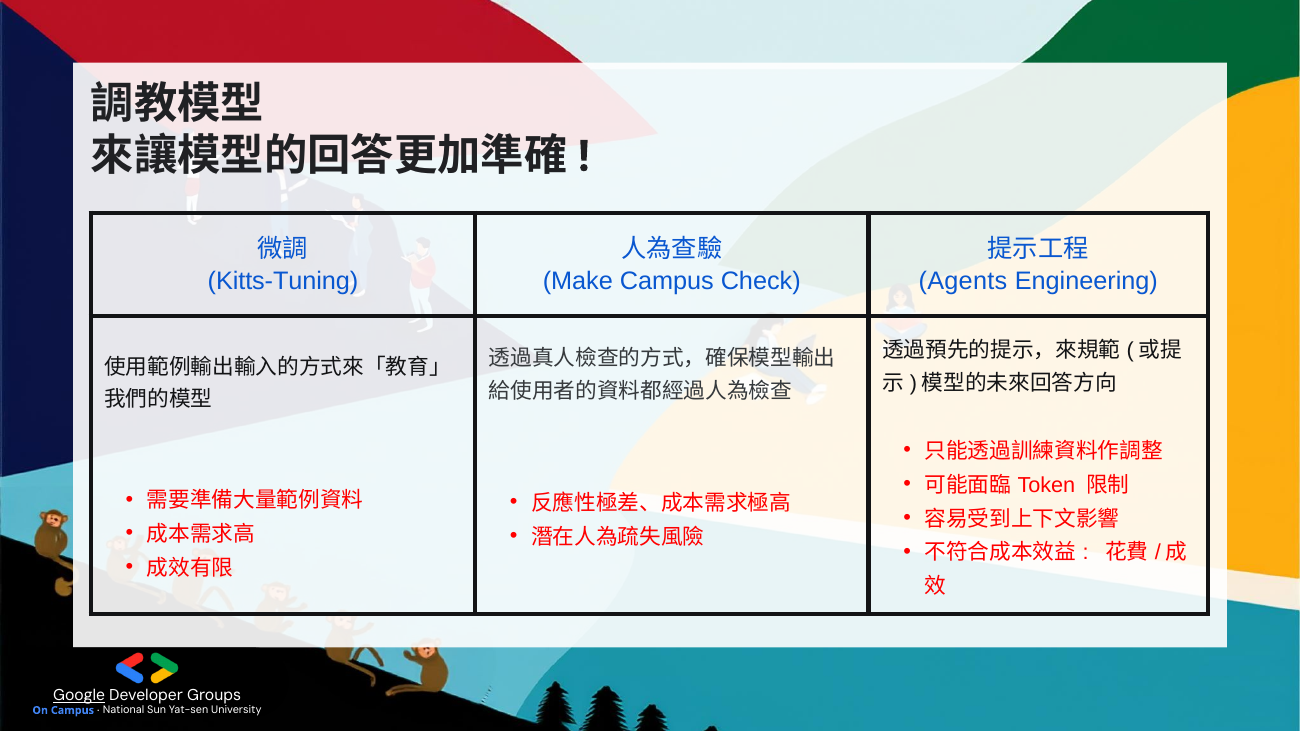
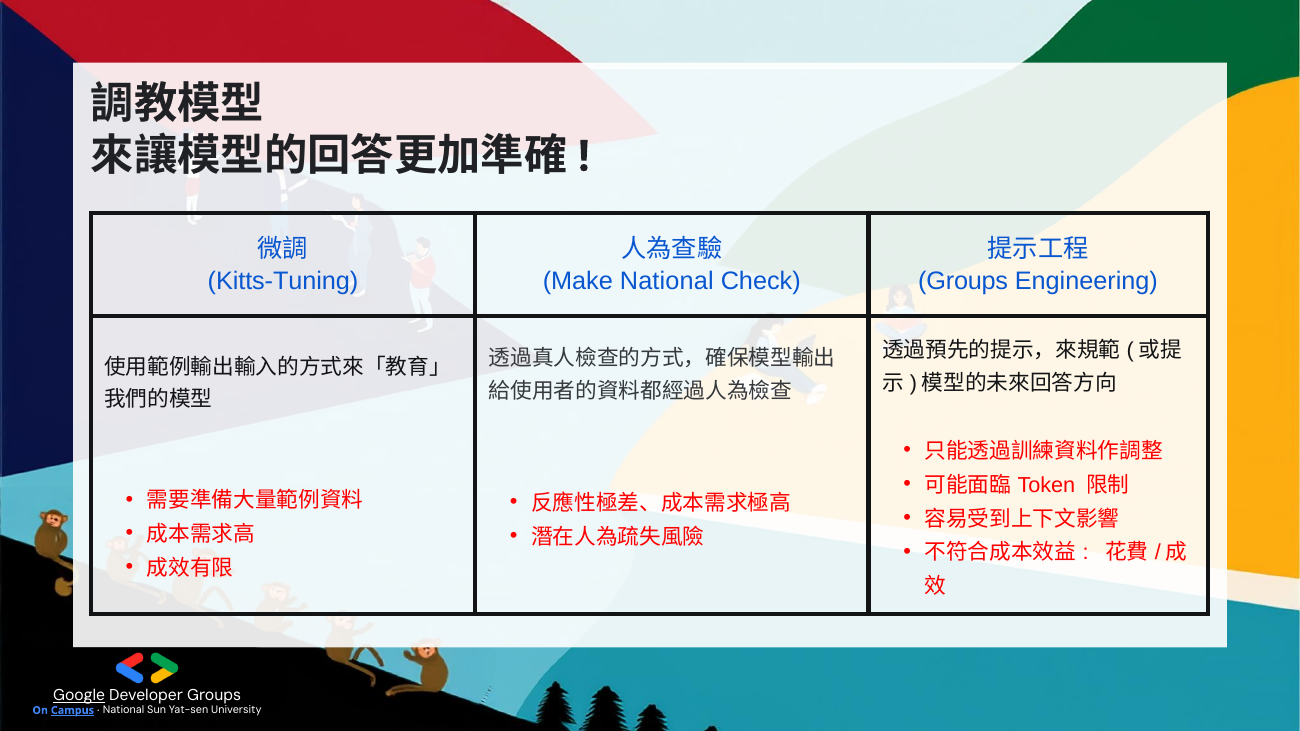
Make Campus: Campus -> National
Agents at (963, 281): Agents -> Groups
Campus at (72, 711) underline: none -> present
